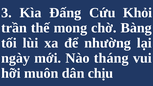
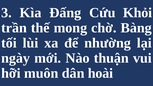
tháng: tháng -> thuận
chịu: chịu -> hoài
